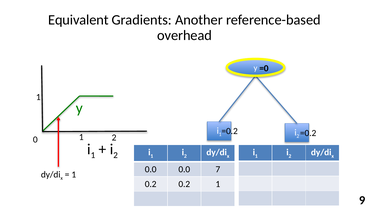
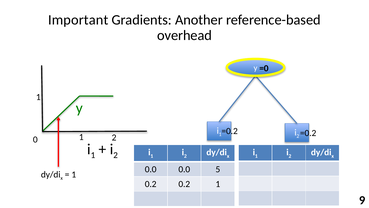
Equivalent: Equivalent -> Important
7: 7 -> 5
